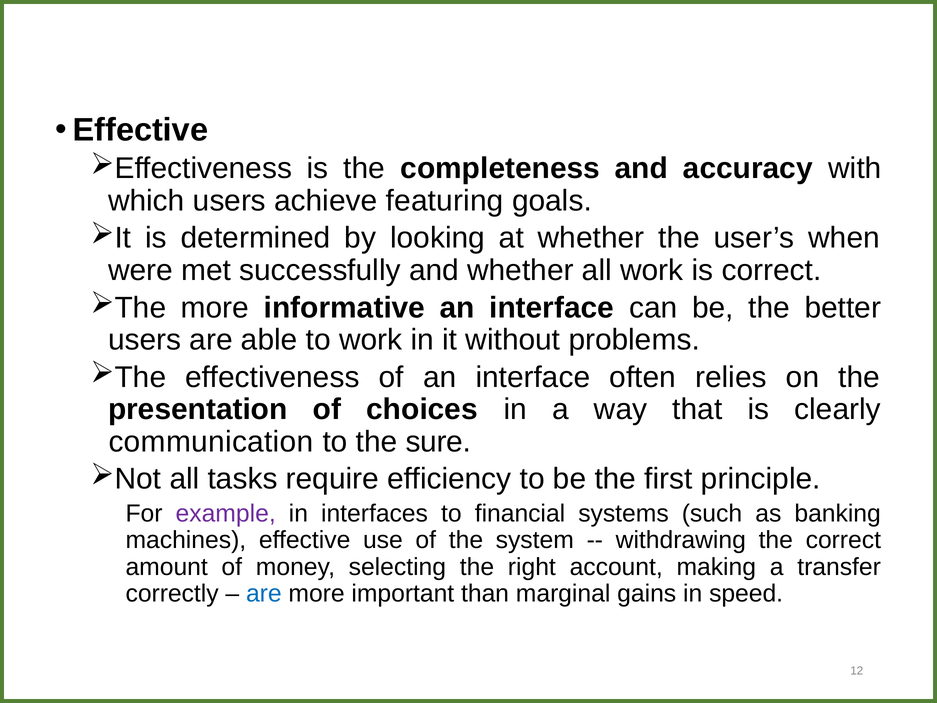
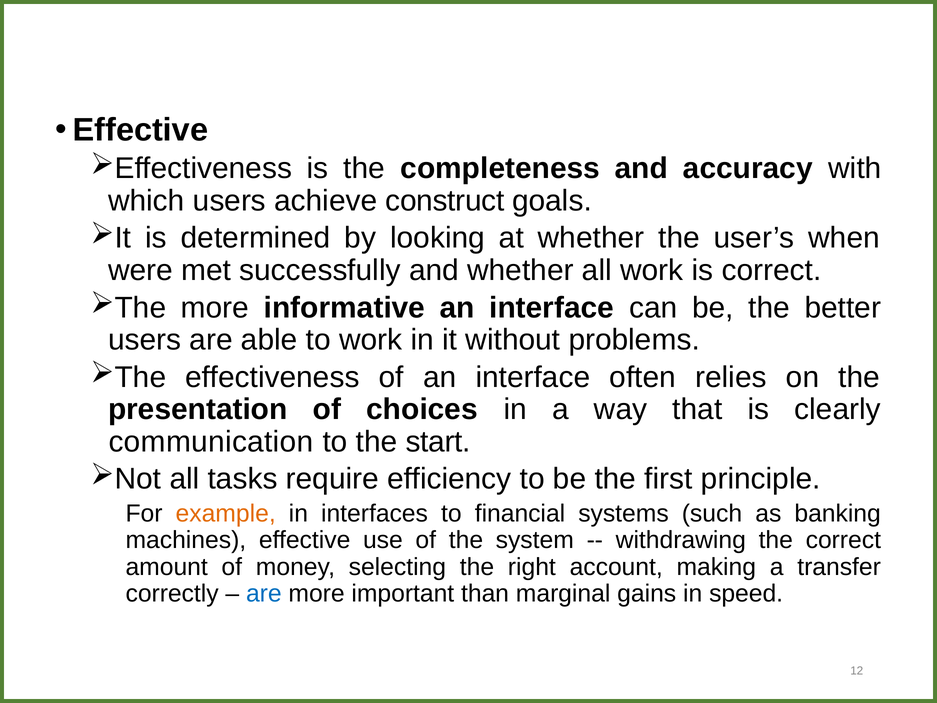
featuring: featuring -> construct
sure: sure -> start
example colour: purple -> orange
